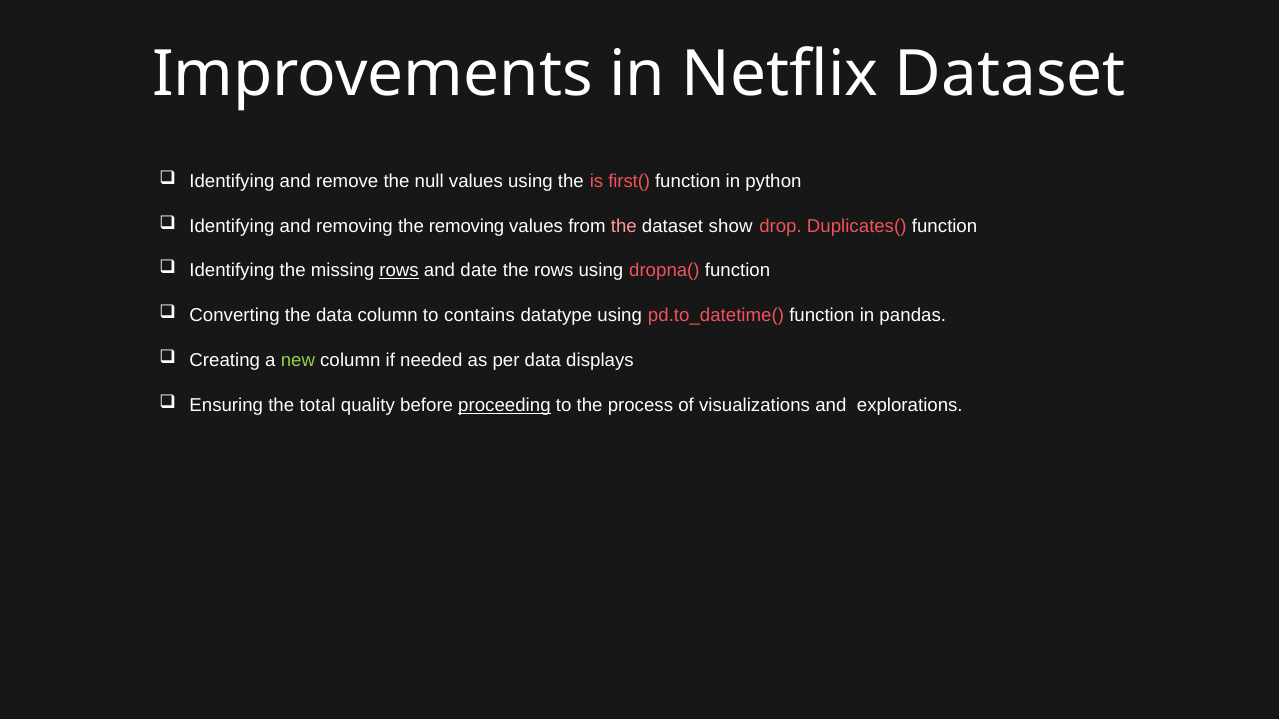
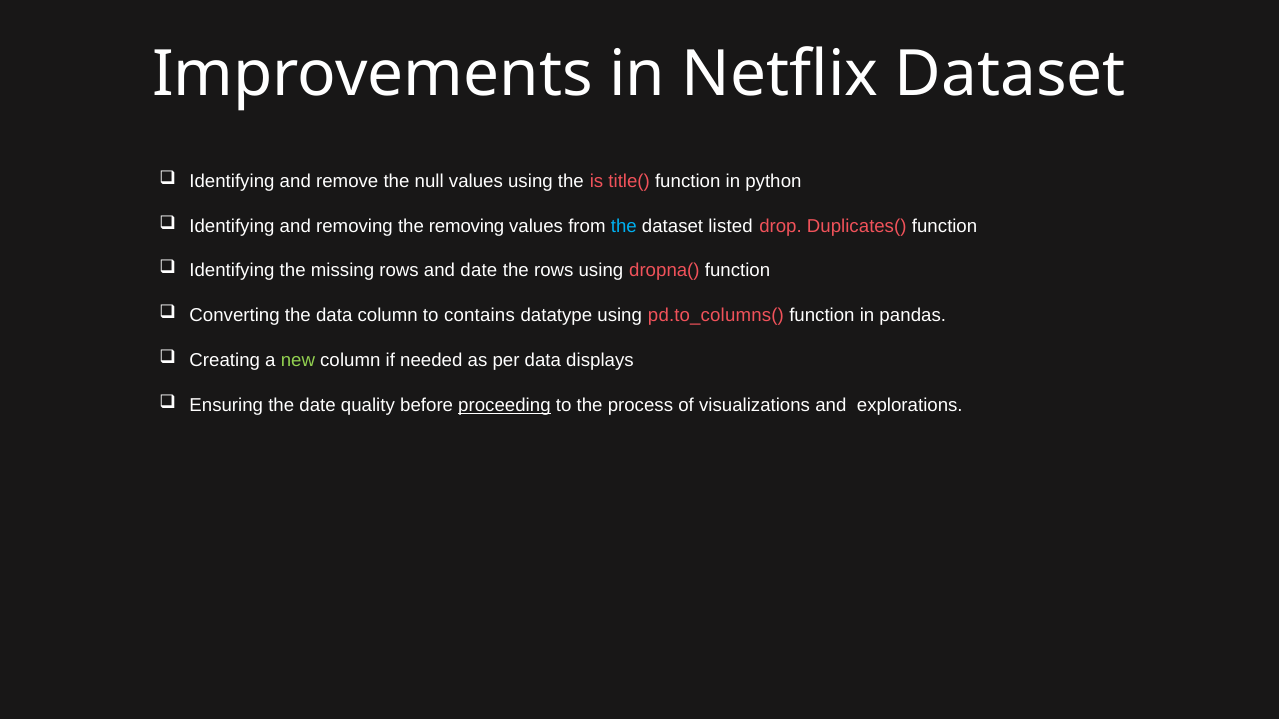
first(: first( -> title(
the at (624, 226) colour: pink -> light blue
show: show -> listed
rows at (399, 271) underline: present -> none
pd.to_datetime(: pd.to_datetime( -> pd.to_columns(
the total: total -> date
